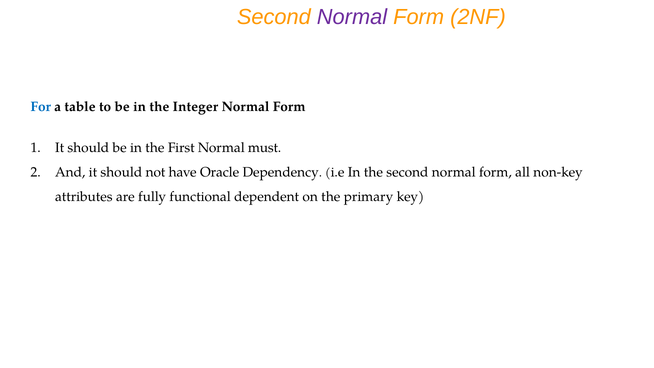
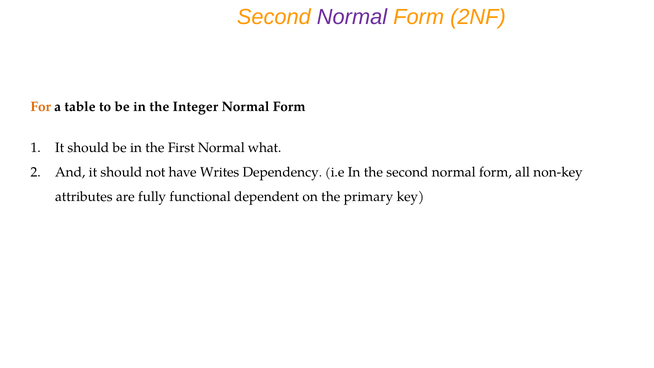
For colour: blue -> orange
must: must -> what
Oracle: Oracle -> Writes
